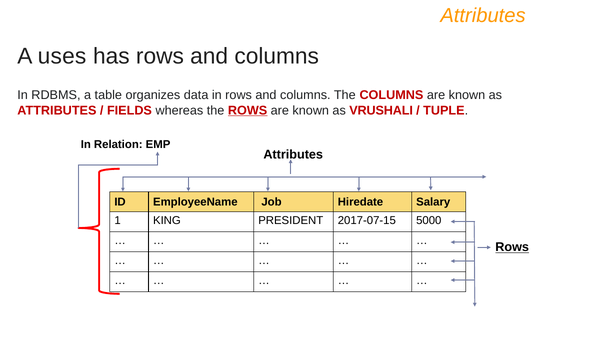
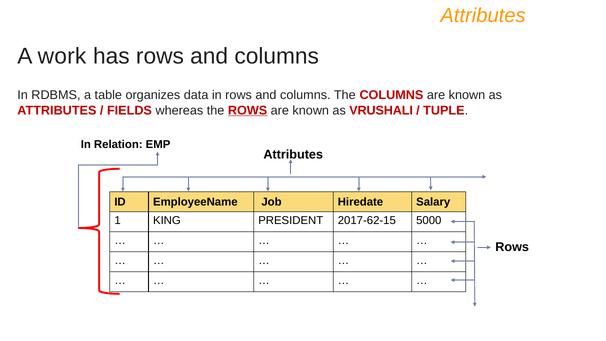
uses: uses -> work
2017-07-15: 2017-07-15 -> 2017-62-15
Rows at (512, 247) underline: present -> none
